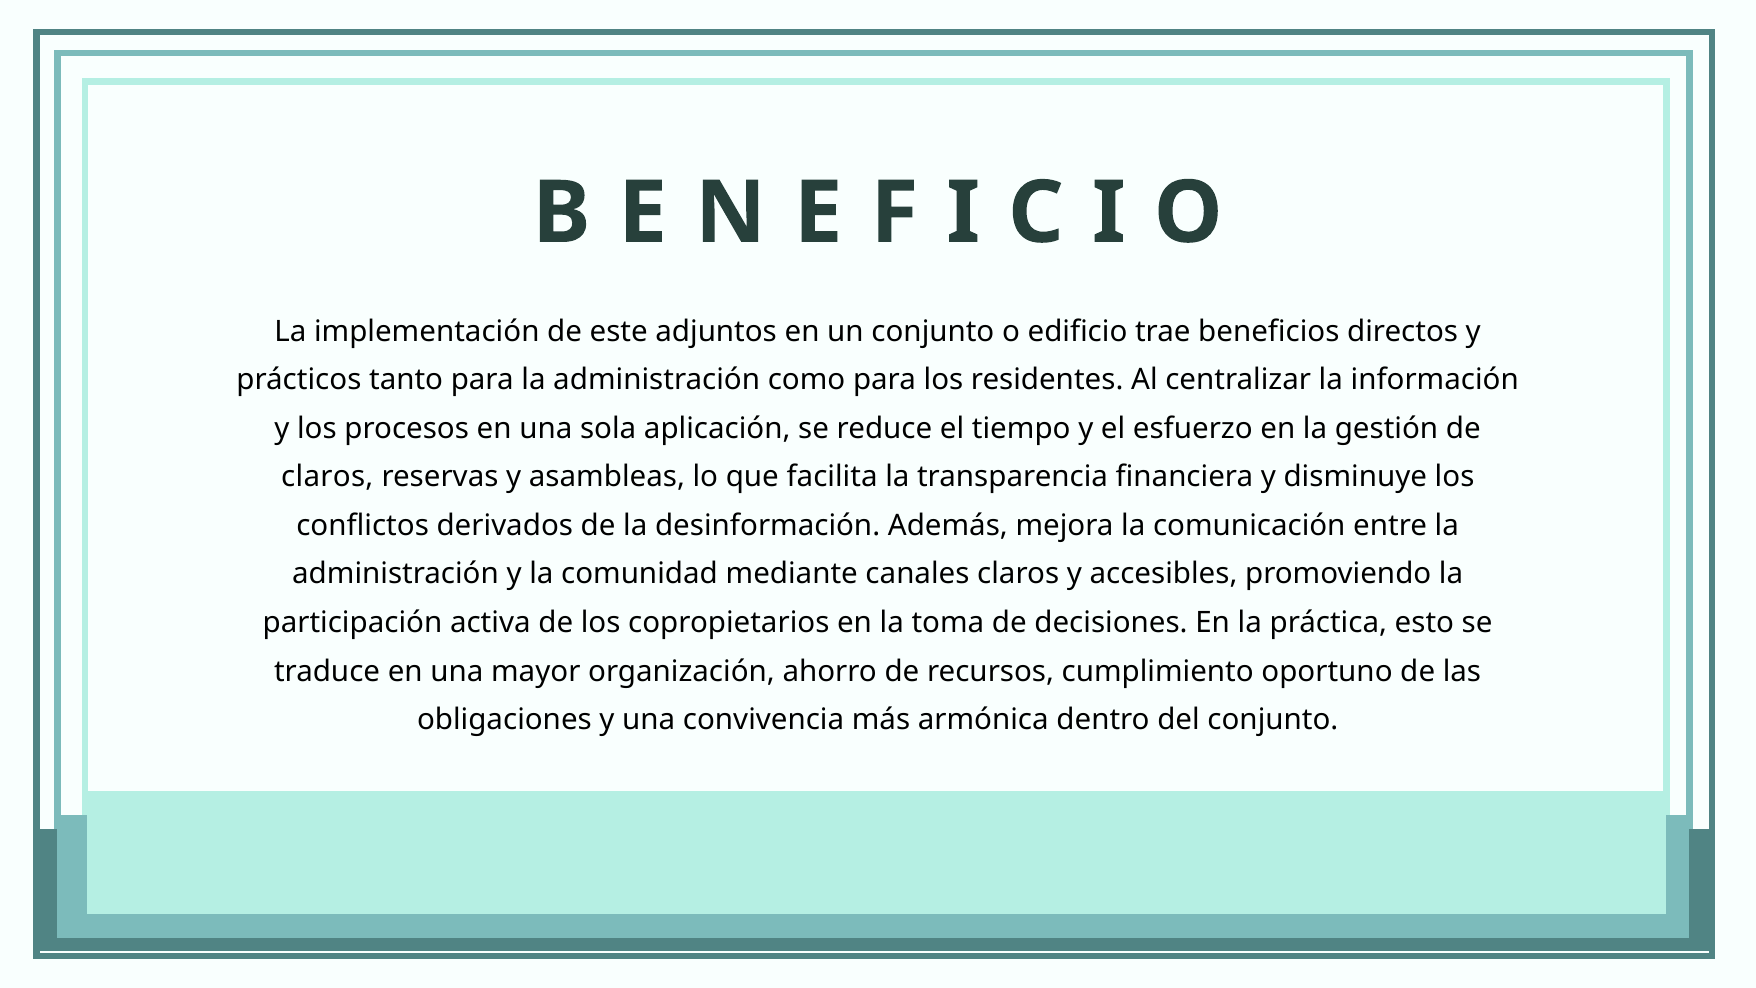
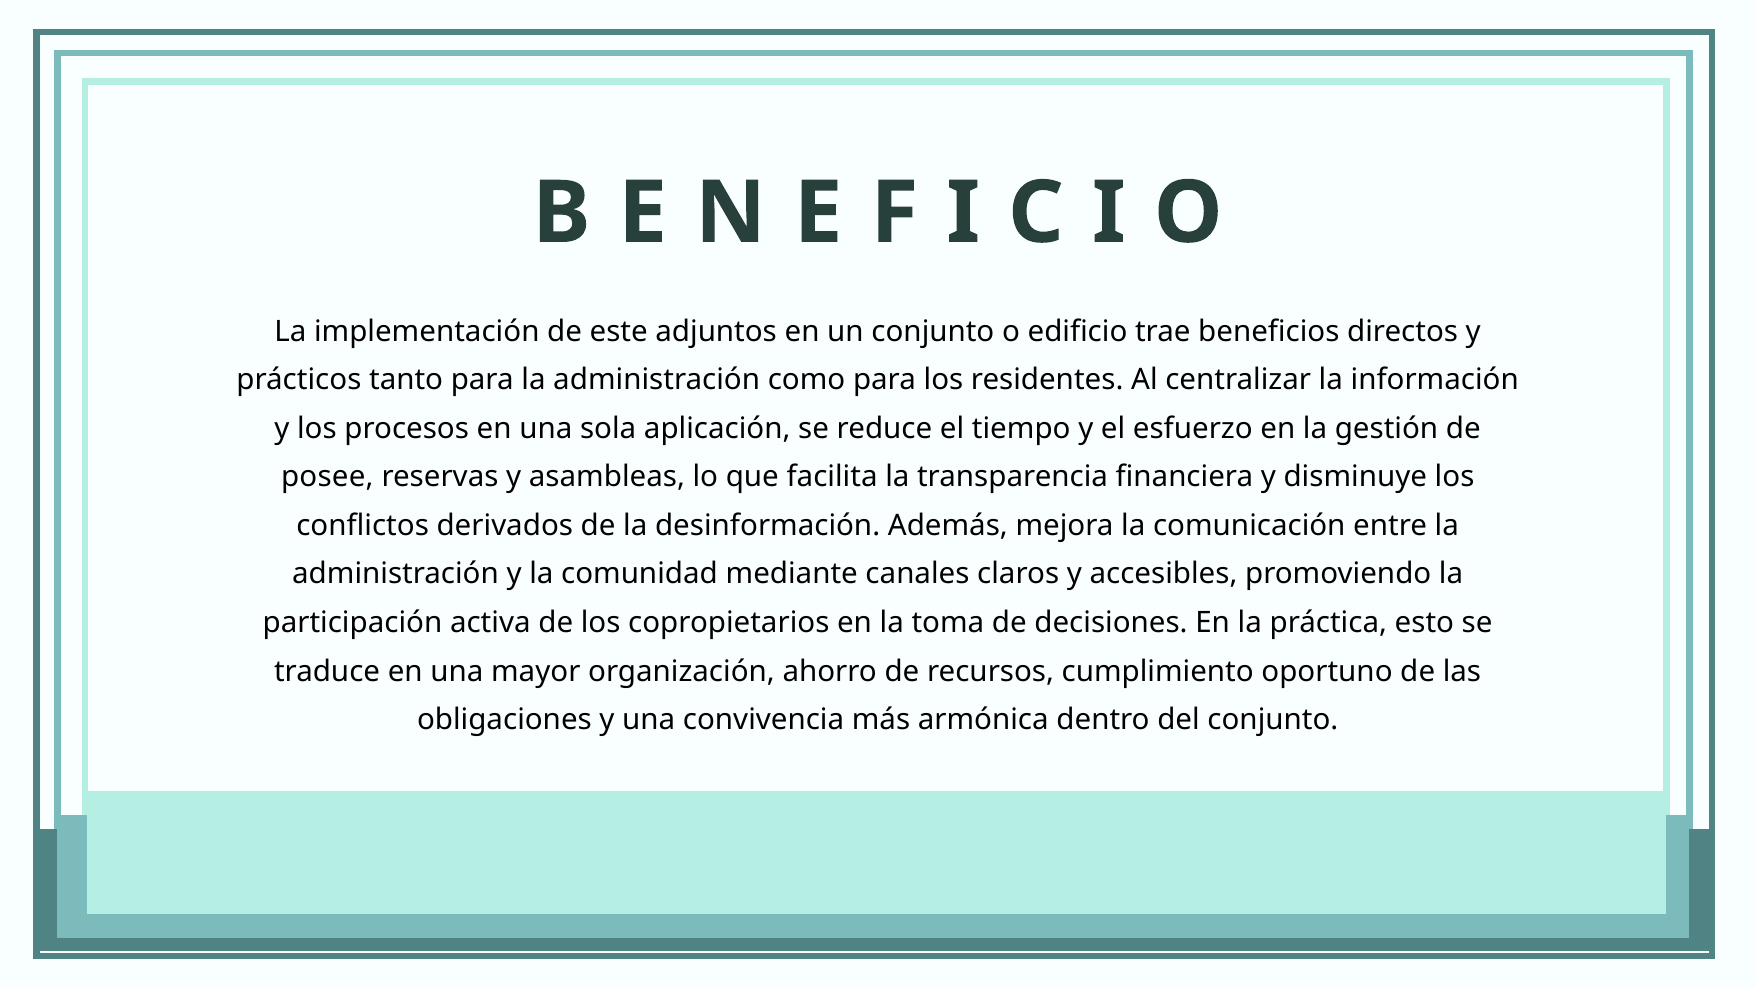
claros at (327, 477): claros -> posee
